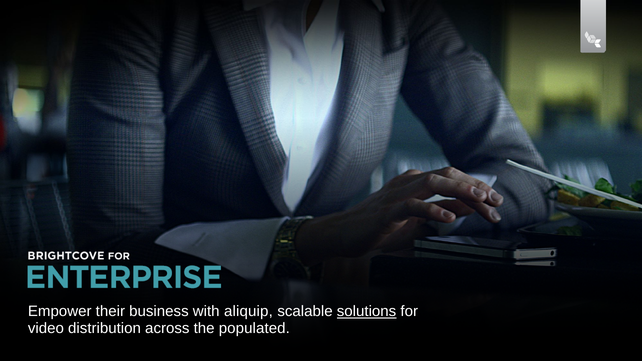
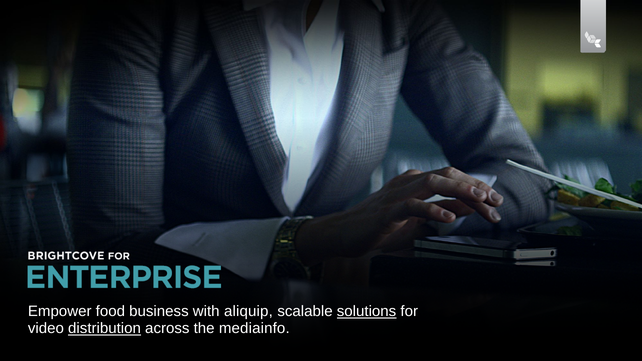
their: their -> food
distribution underline: none -> present
populated: populated -> mediainfo
